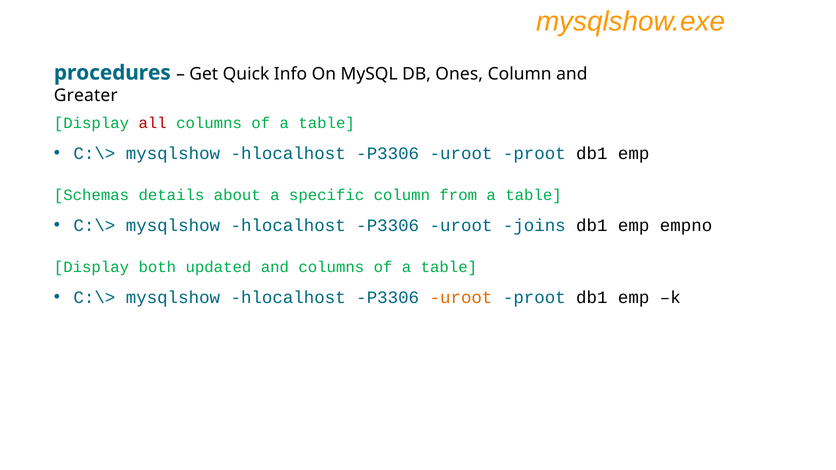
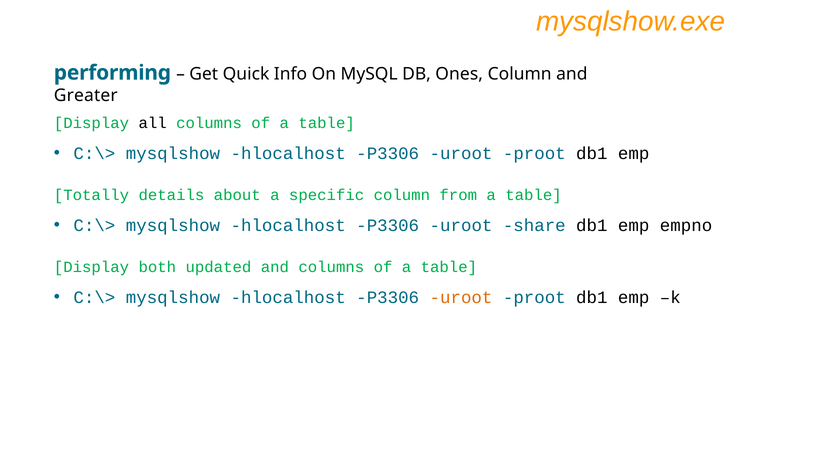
procedures: procedures -> performing
all colour: red -> black
Schemas: Schemas -> Totally
joins: joins -> share
